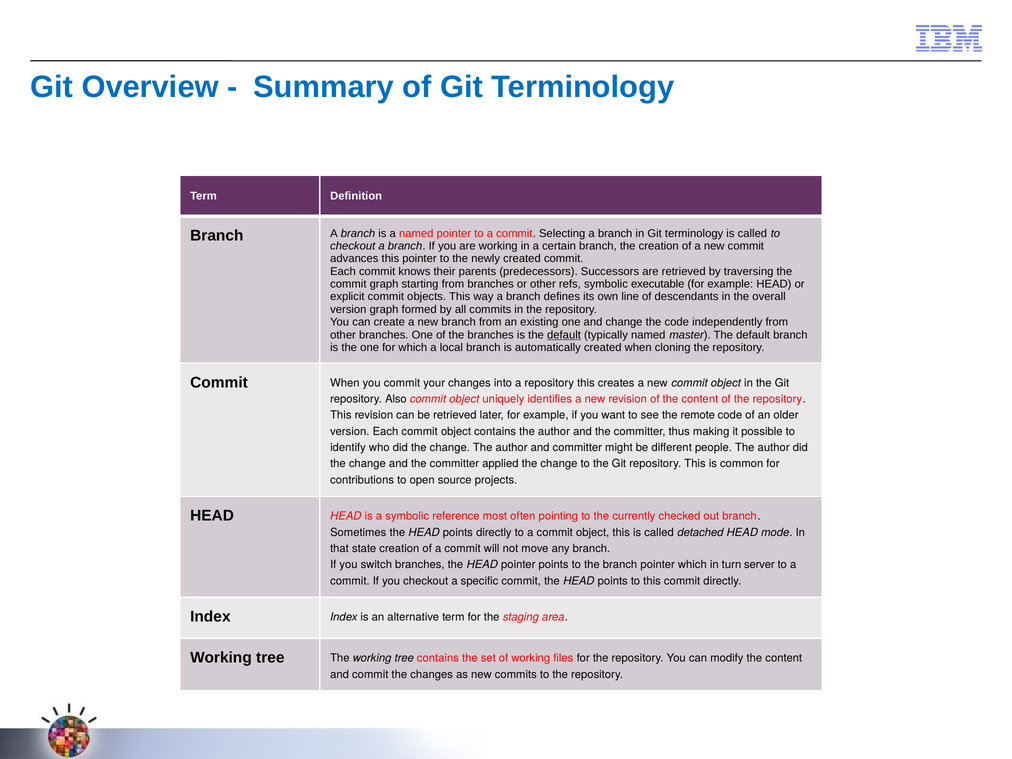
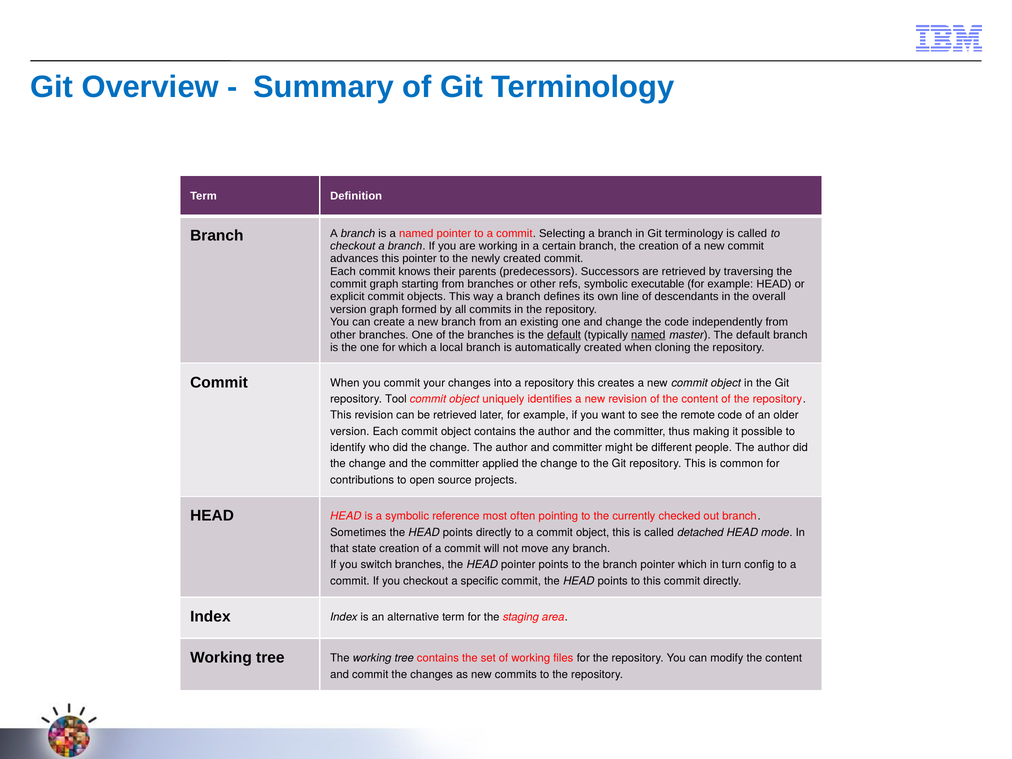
named at (648, 335) underline: none -> present
Also: Also -> Tool
server: server -> config
